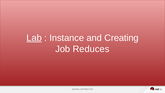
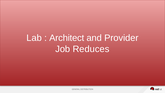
Lab underline: present -> none
Instance: Instance -> Architect
Creating: Creating -> Provider
